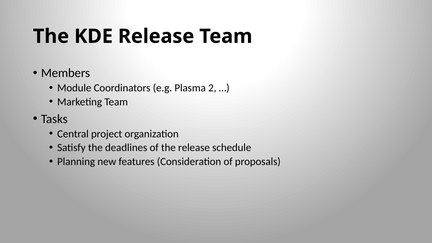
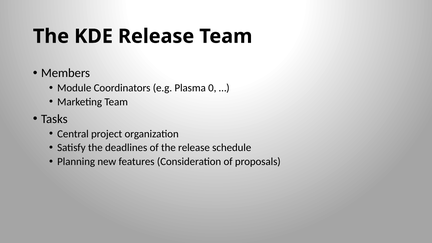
2: 2 -> 0
